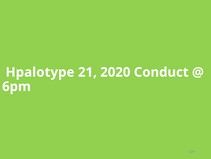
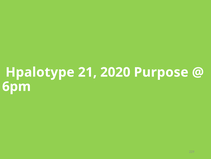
Conduct: Conduct -> Purpose
